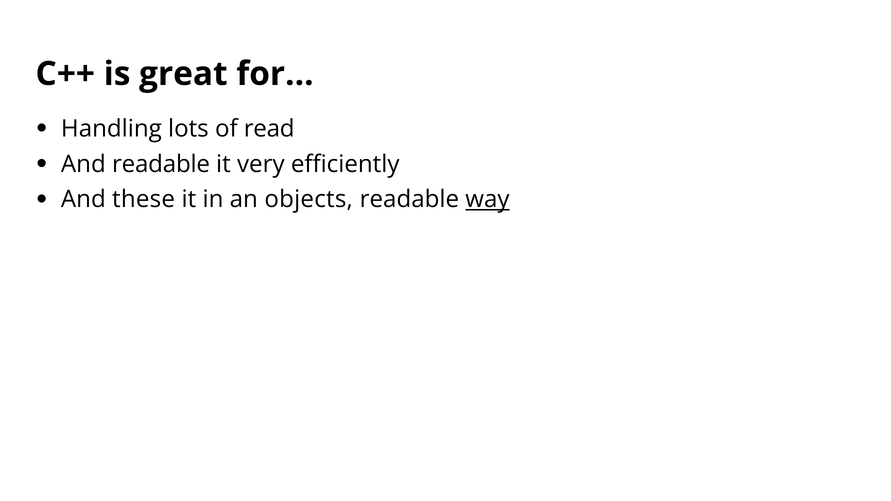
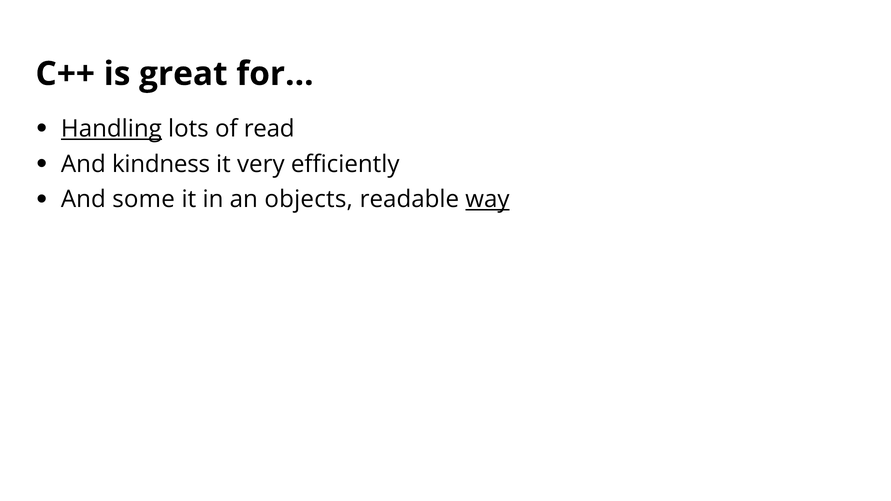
Handling underline: none -> present
And readable: readable -> kindness
these: these -> some
